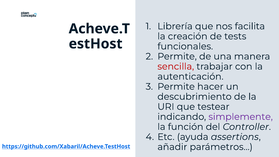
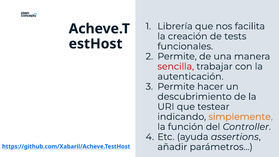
simplemente colour: purple -> orange
